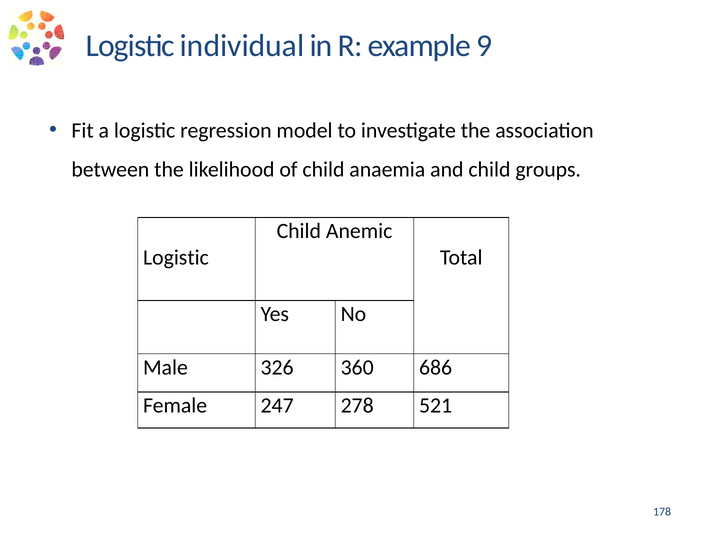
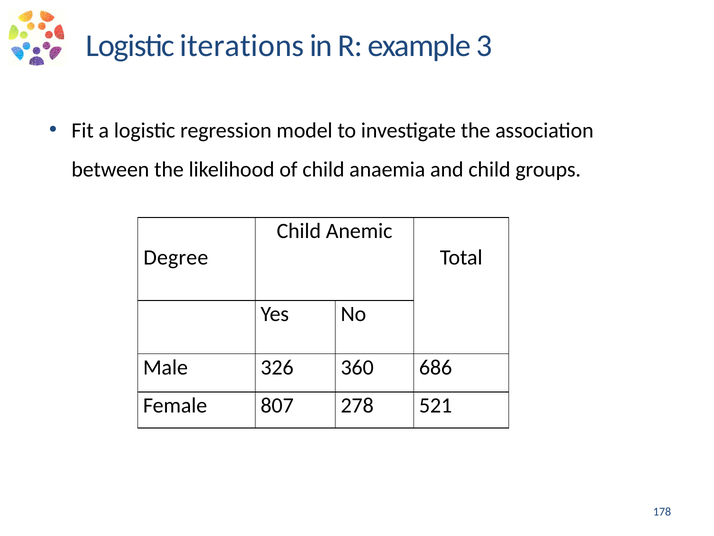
individual: individual -> iterations
9: 9 -> 3
Logistic at (176, 257): Logistic -> Degree
247: 247 -> 807
